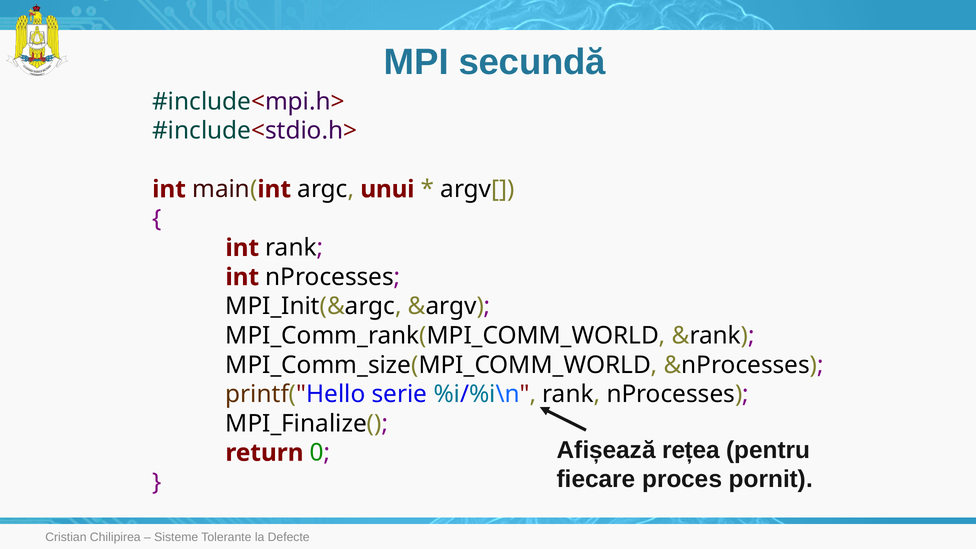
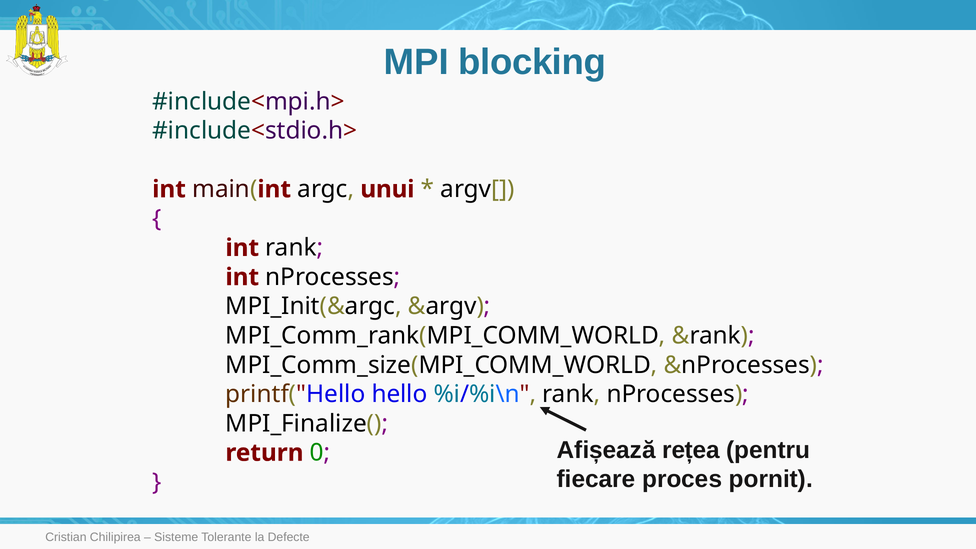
secundă: secundă -> blocking
serie: serie -> hello
